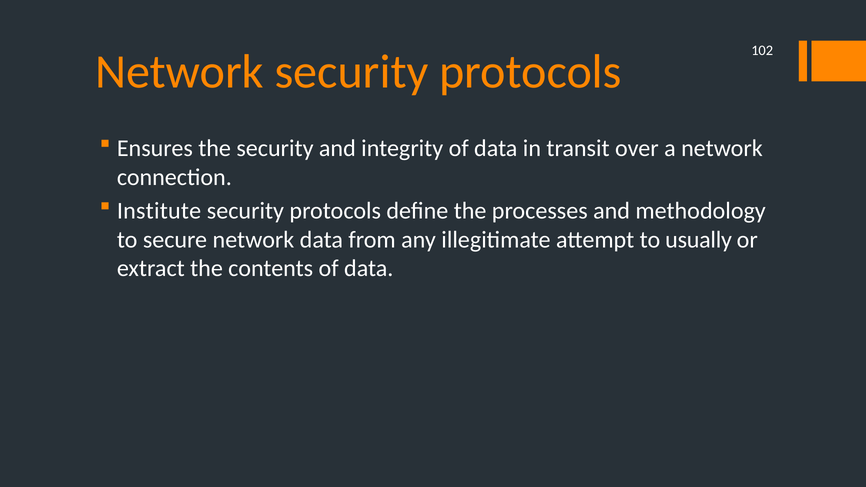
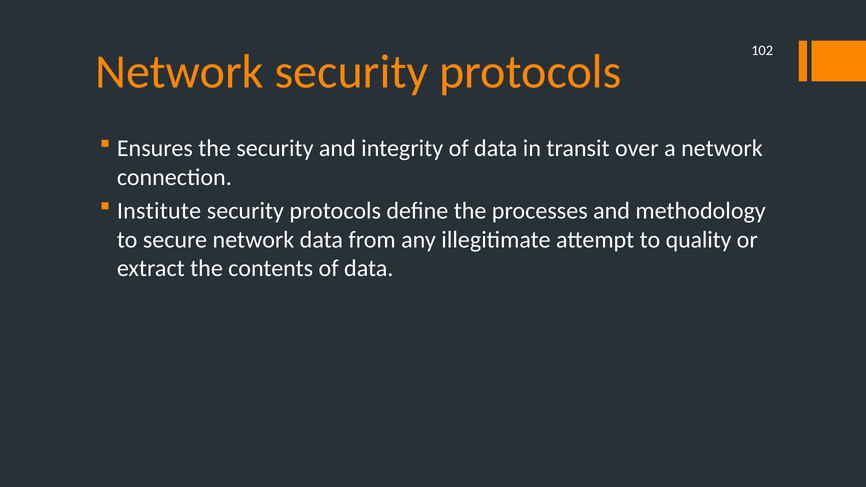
usually: usually -> quality
